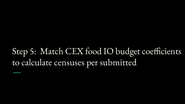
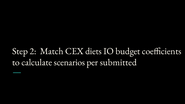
5: 5 -> 2
food: food -> diets
censuses: censuses -> scenarios
